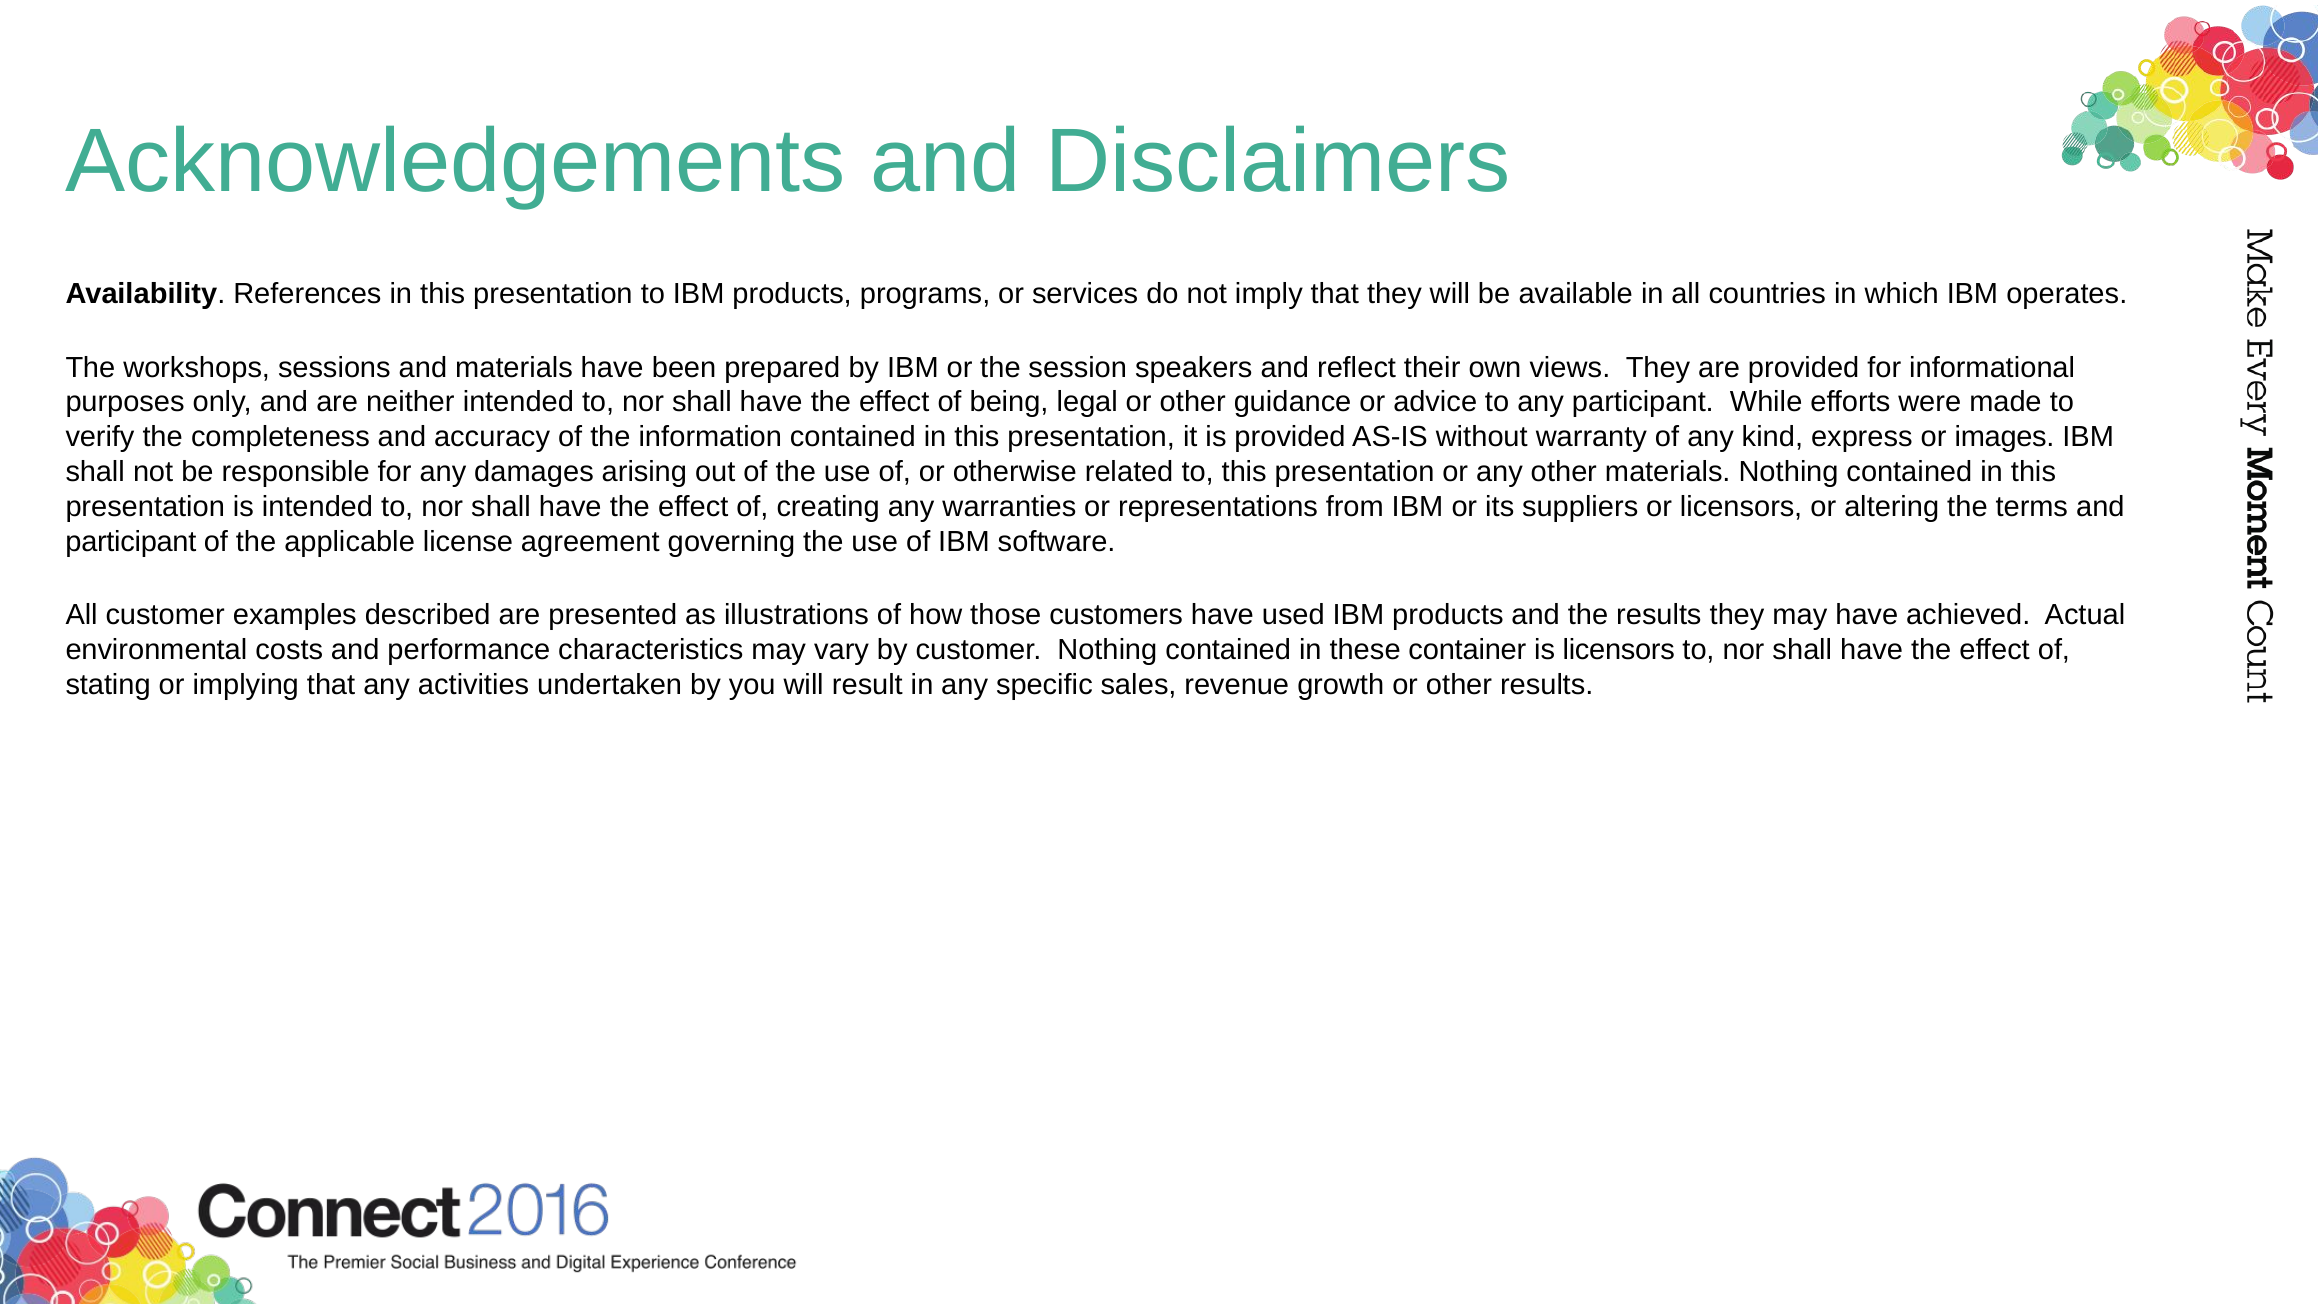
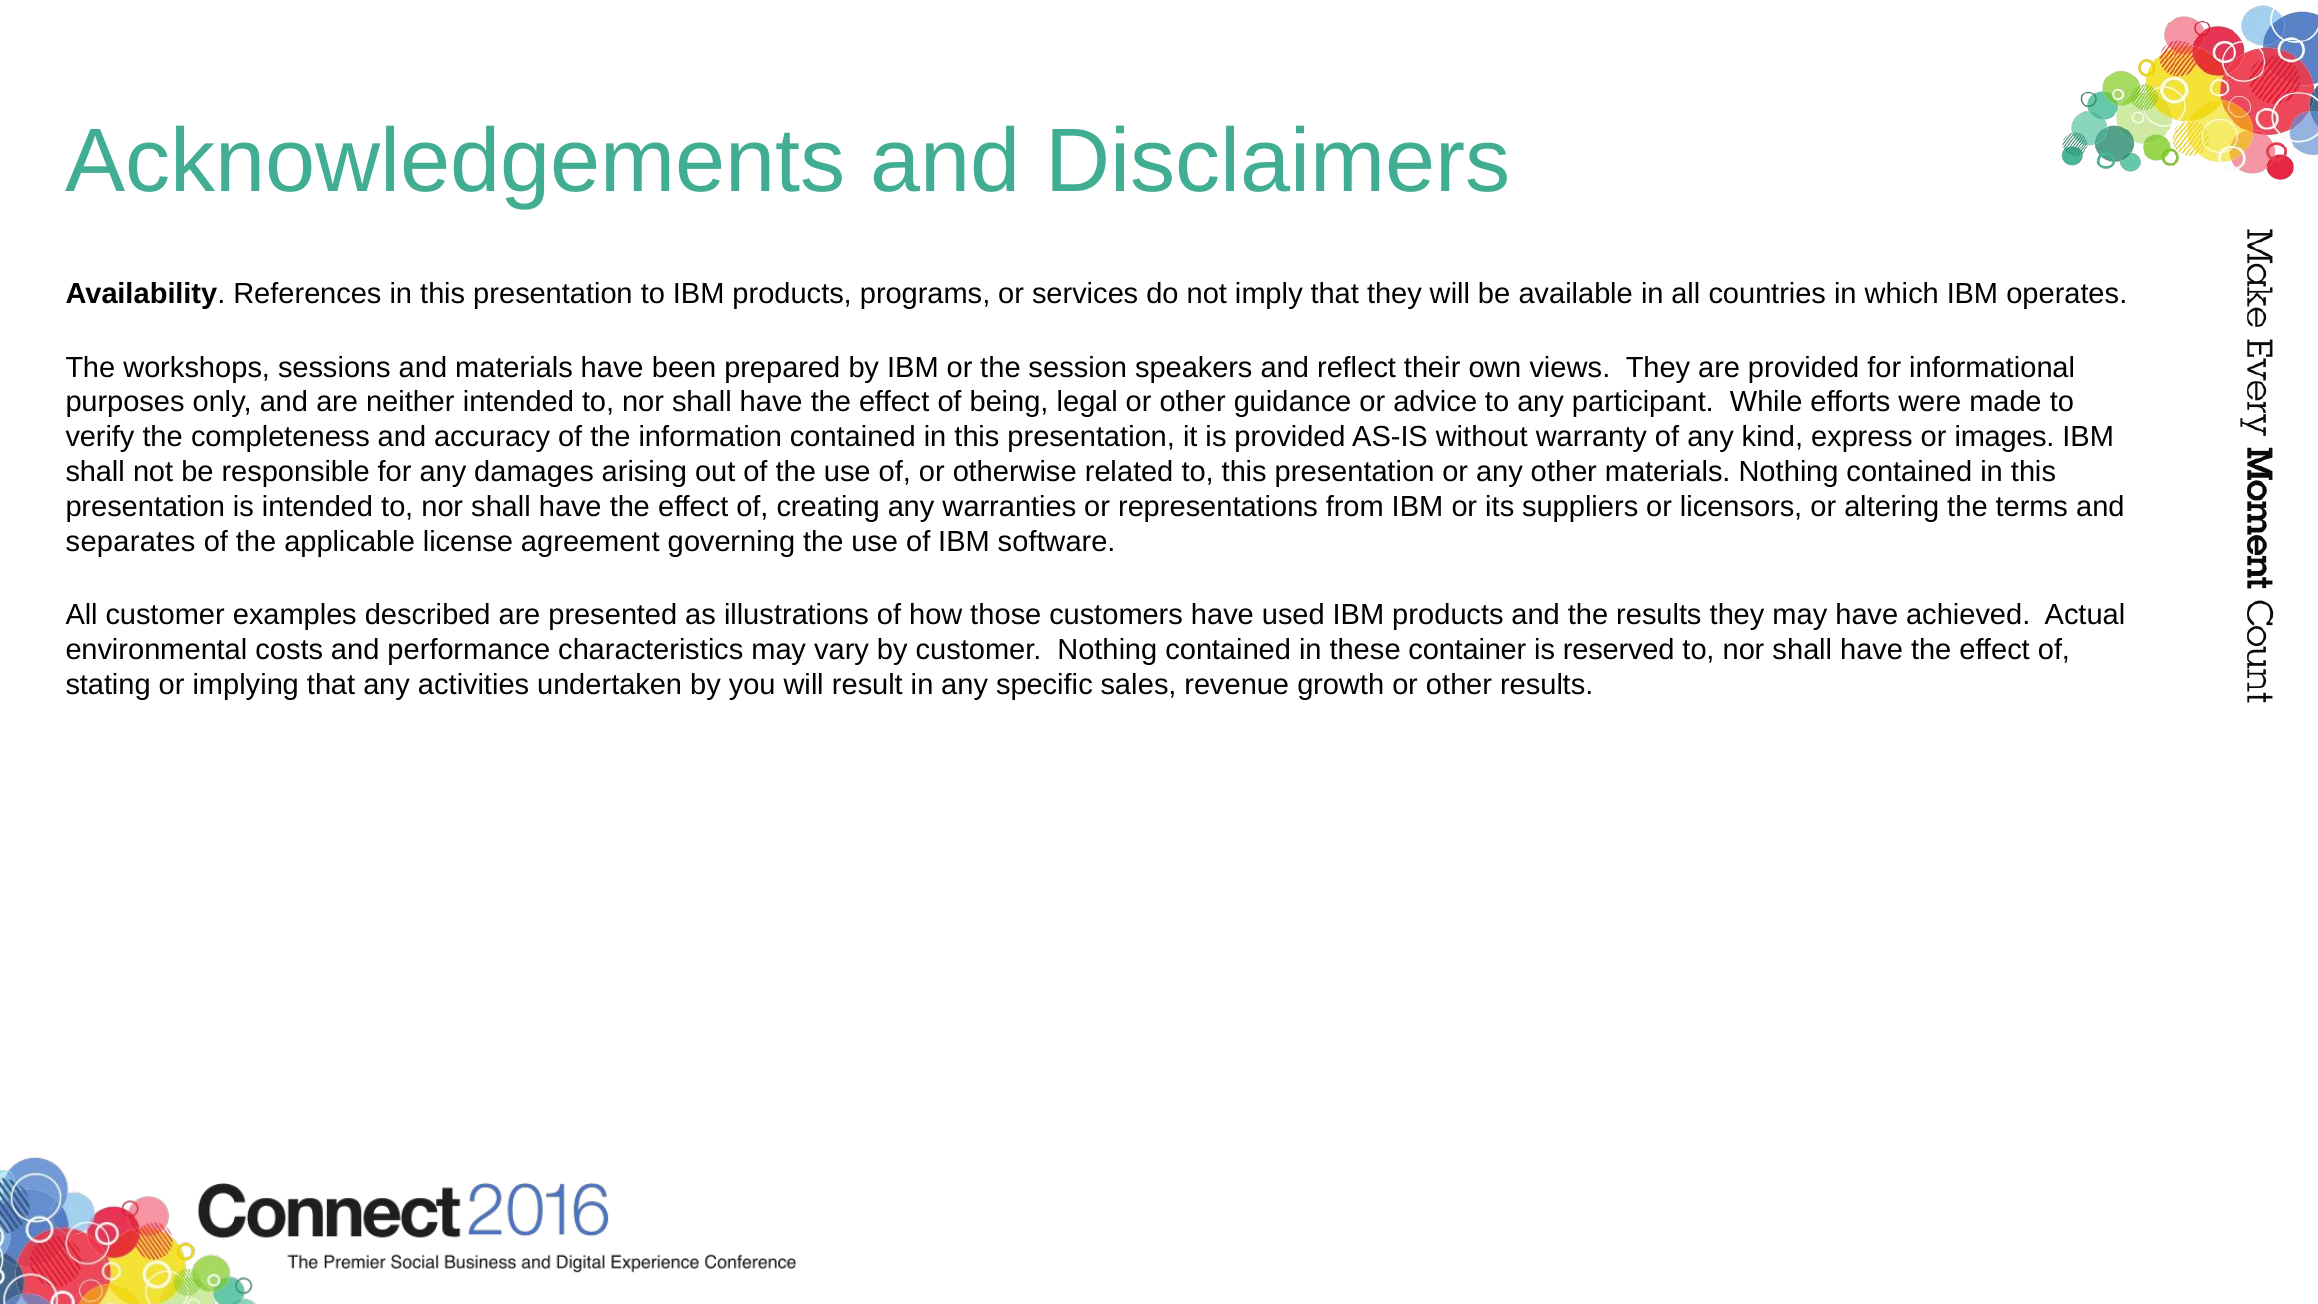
participant at (131, 542): participant -> separates
is licensors: licensors -> reserved
